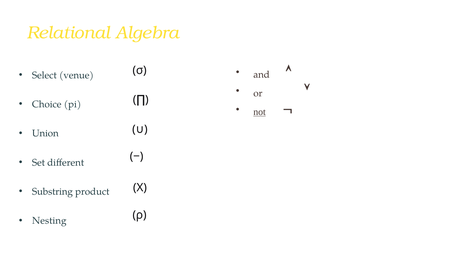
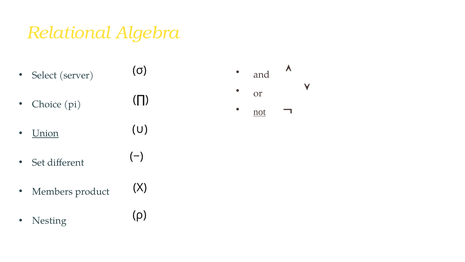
venue: venue -> server
Union underline: none -> present
Substring: Substring -> Members
